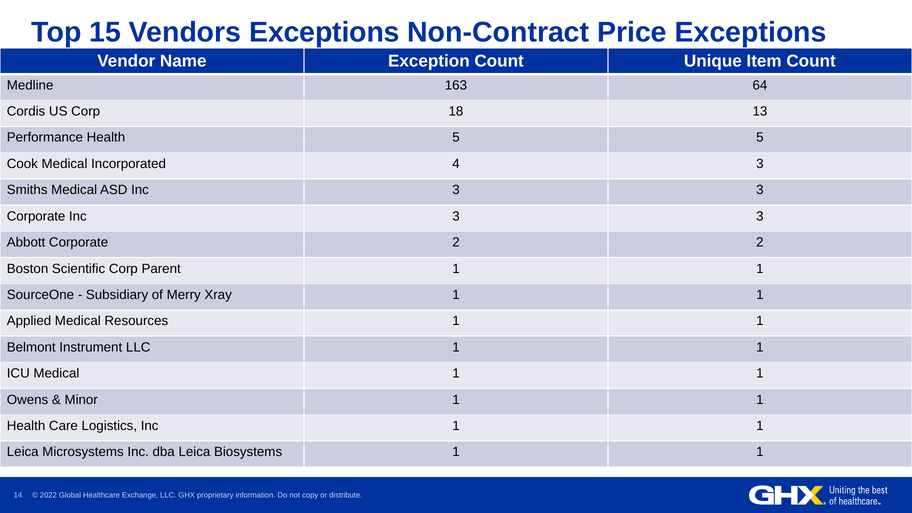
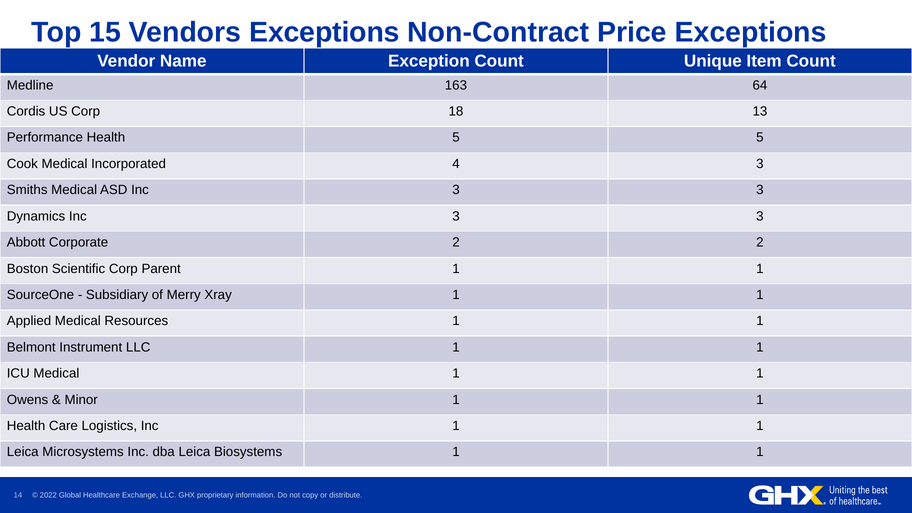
Corporate at (36, 216): Corporate -> Dynamics
